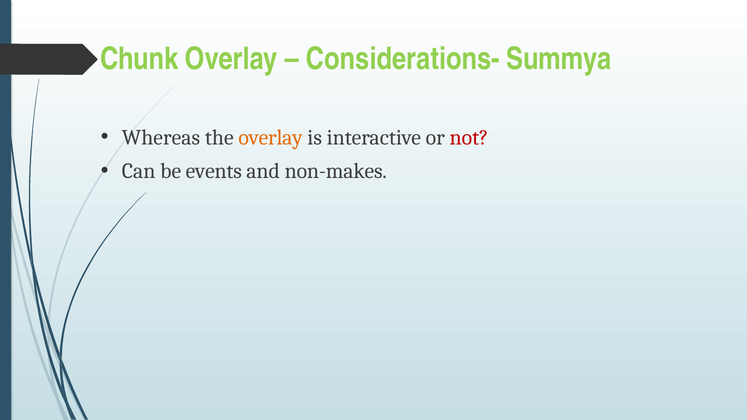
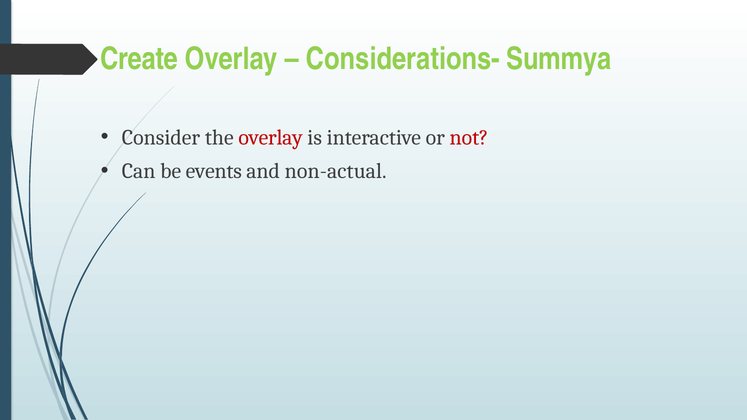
Chunk: Chunk -> Create
Whereas: Whereas -> Consider
overlay at (271, 138) colour: orange -> red
non-makes: non-makes -> non-actual
